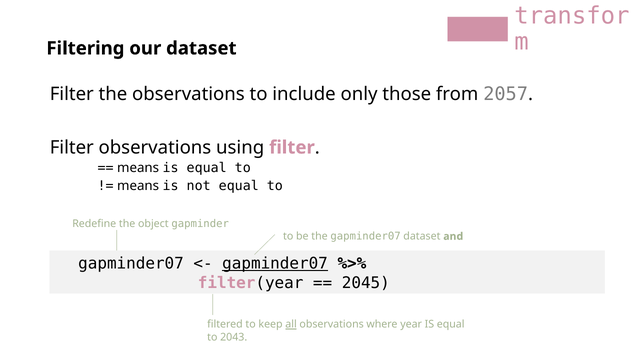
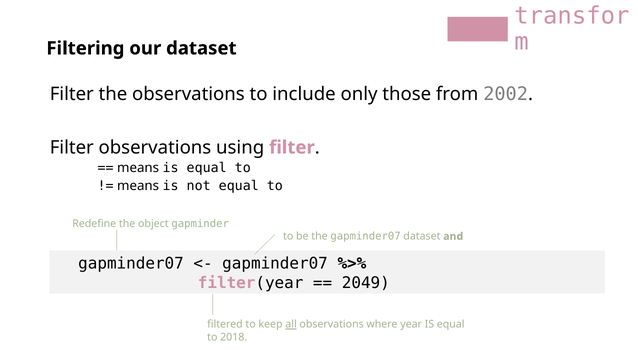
2057: 2057 -> 2002
gapminder07 at (275, 264) underline: present -> none
2045: 2045 -> 2049
2043: 2043 -> 2018
